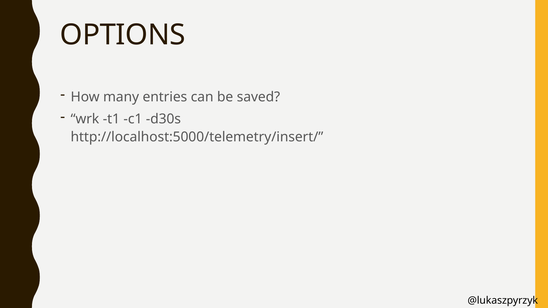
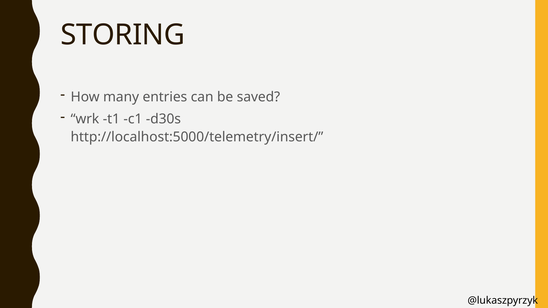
OPTIONS: OPTIONS -> STORING
